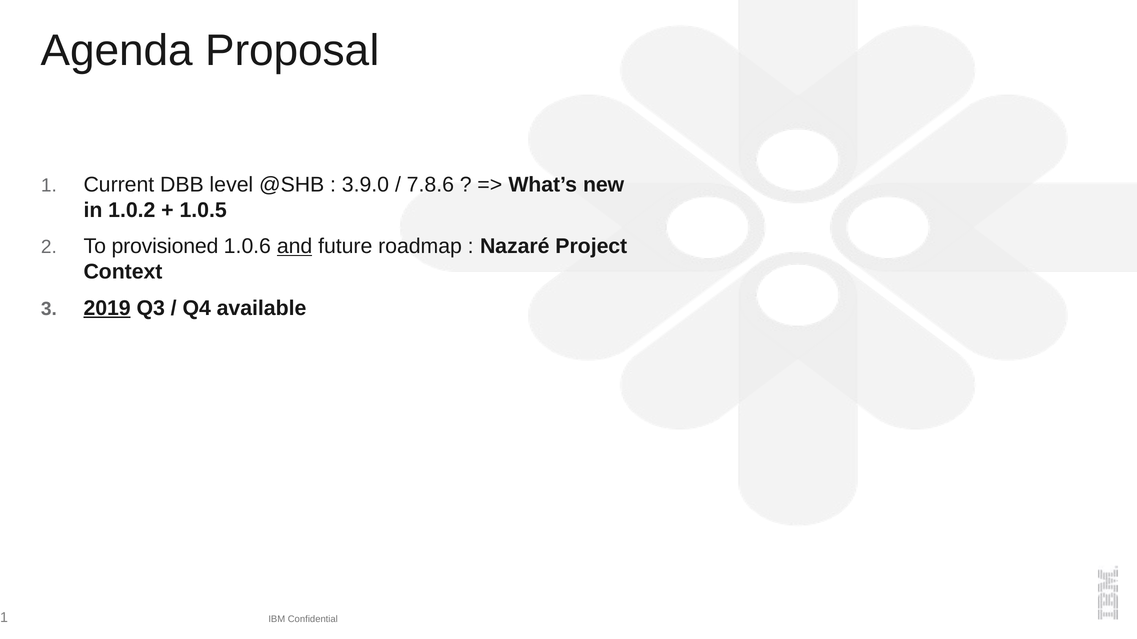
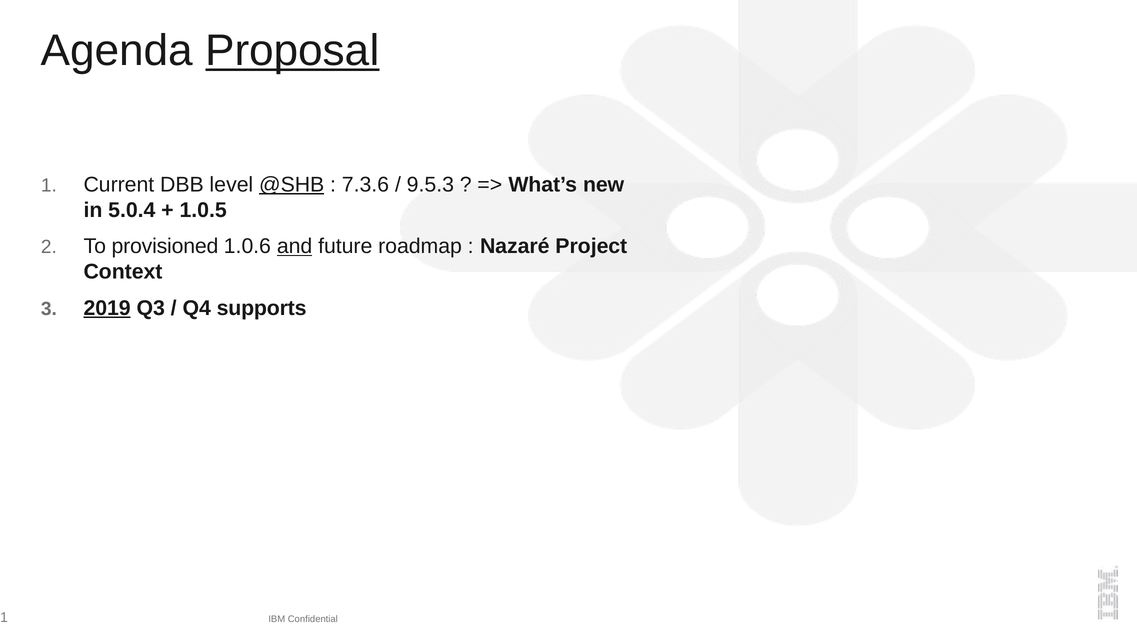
Proposal underline: none -> present
@SHB underline: none -> present
3.9.0: 3.9.0 -> 7.3.6
7.8.6: 7.8.6 -> 9.5.3
1.0.2: 1.0.2 -> 5.0.4
available: available -> supports
